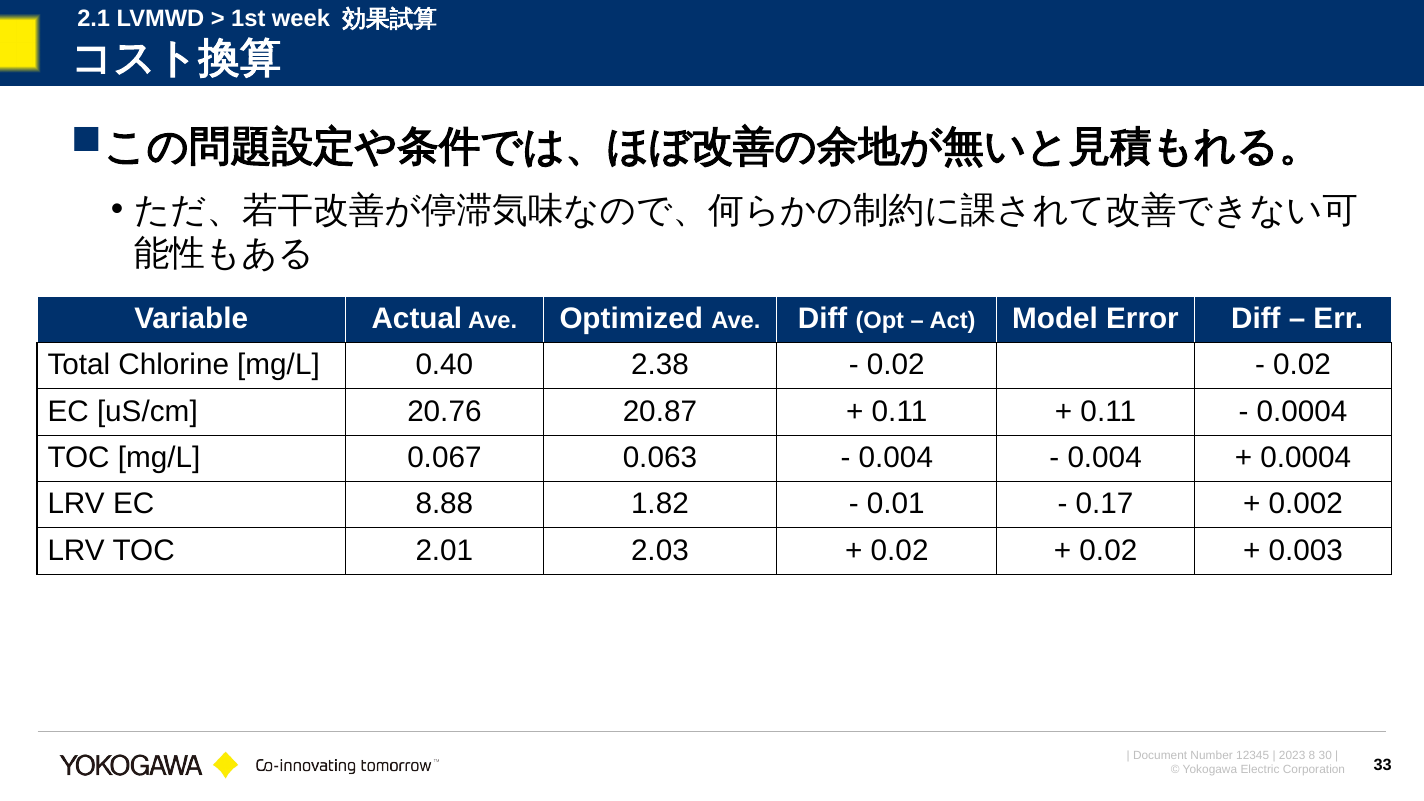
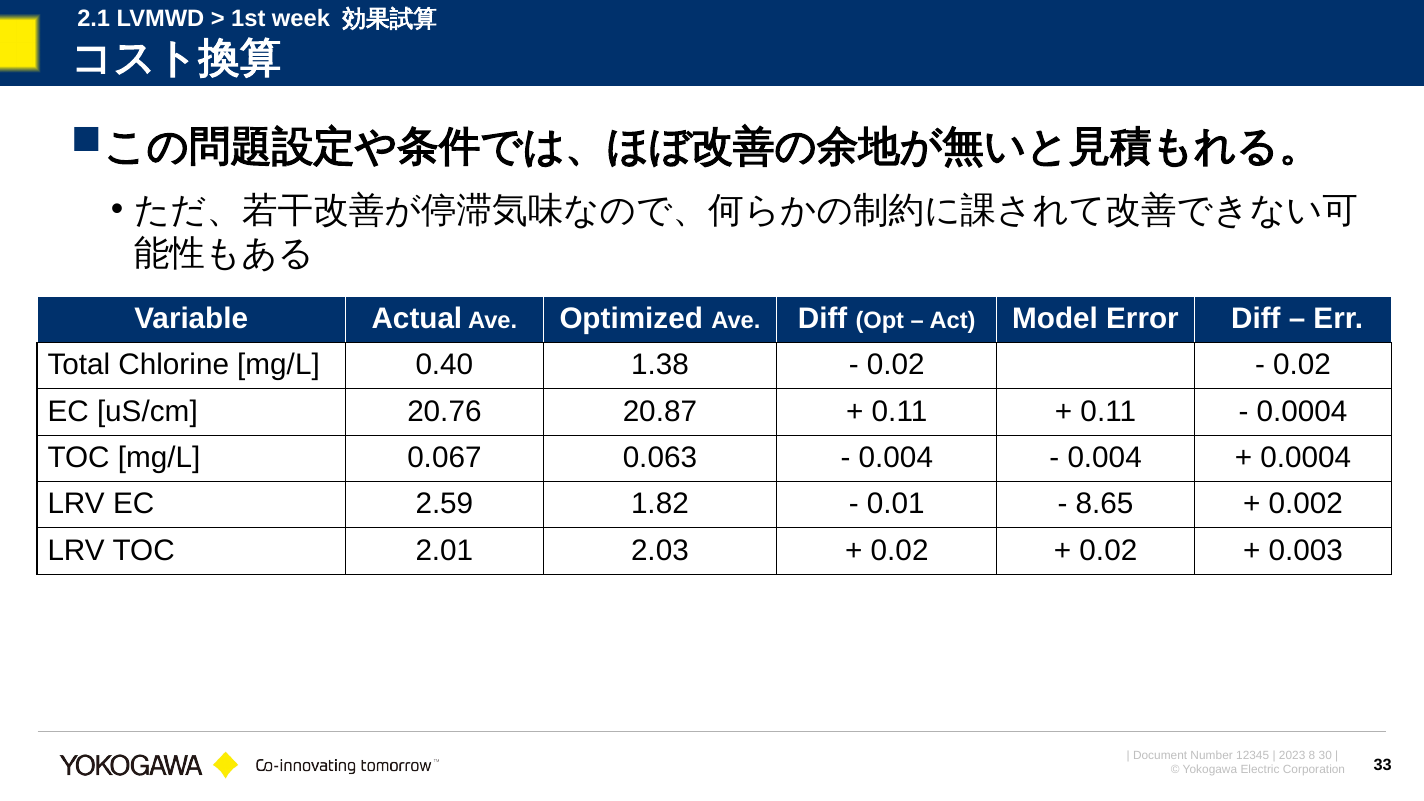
2.38: 2.38 -> 1.38
8.88: 8.88 -> 2.59
0.17: 0.17 -> 8.65
